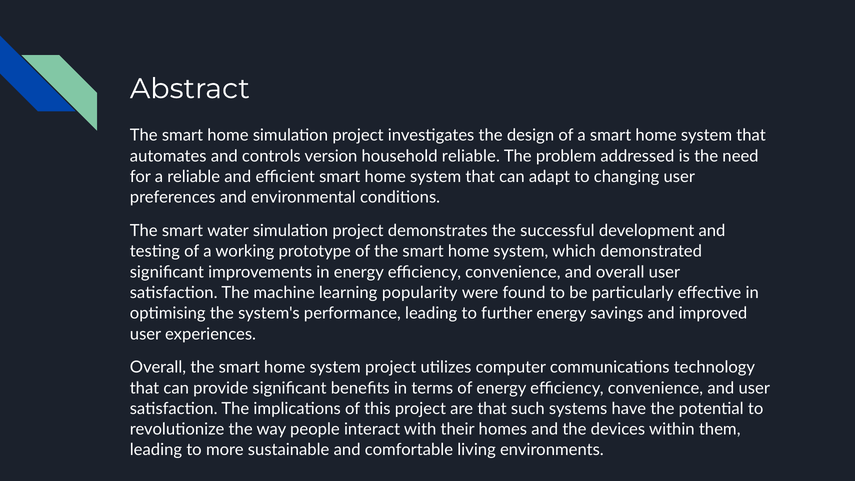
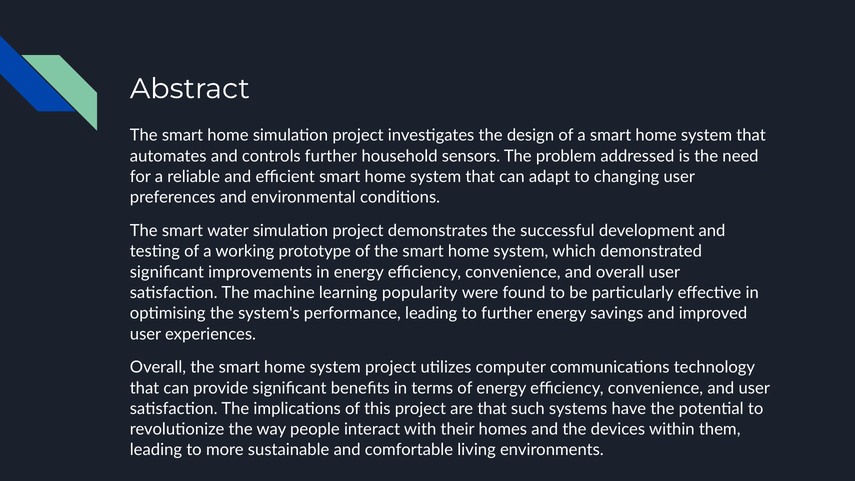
controls version: version -> further
household reliable: reliable -> sensors
